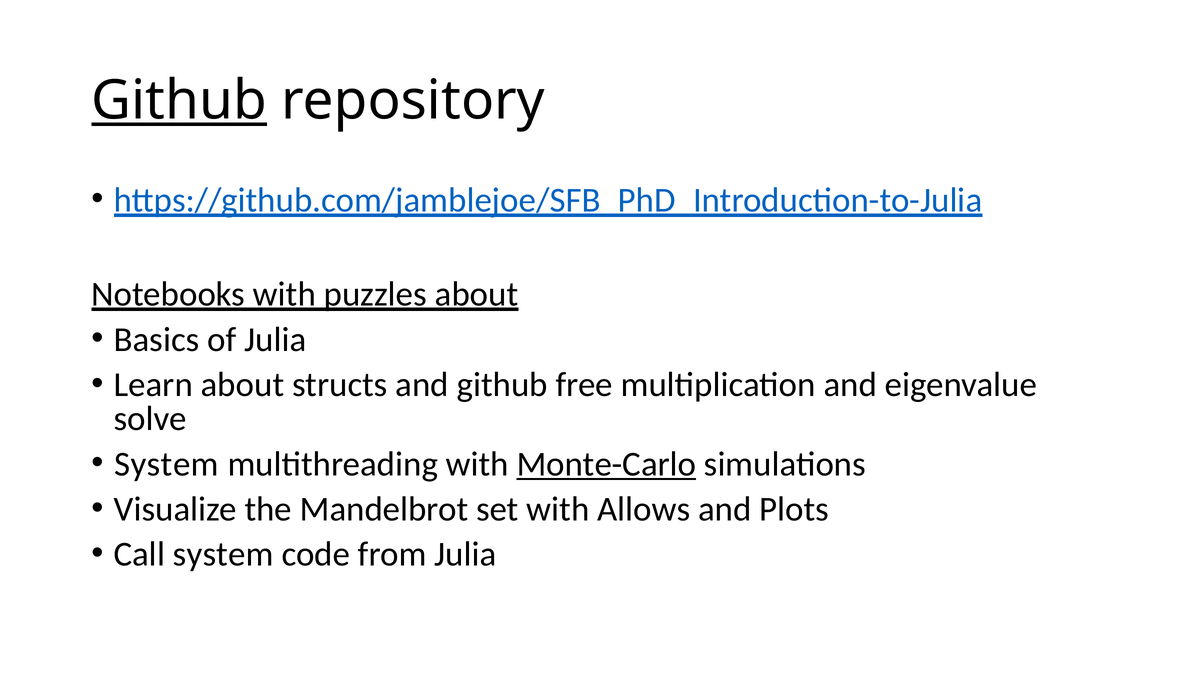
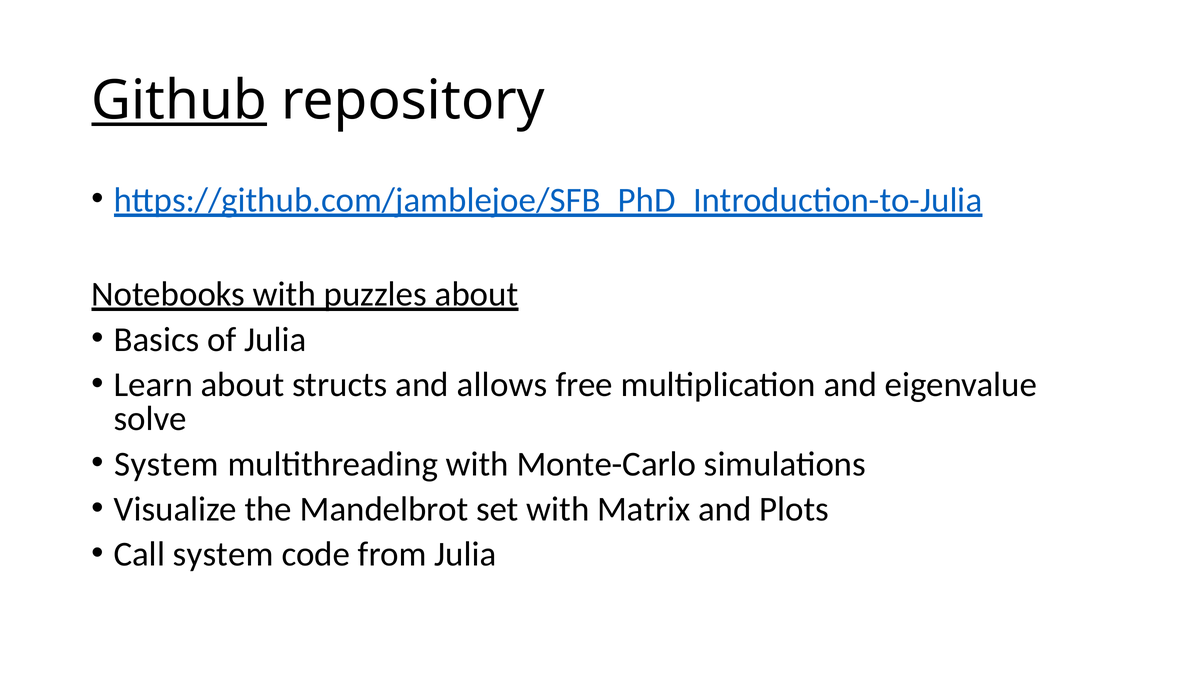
and github: github -> allows
Monte-Carlo underline: present -> none
Allows: Allows -> Matrix
